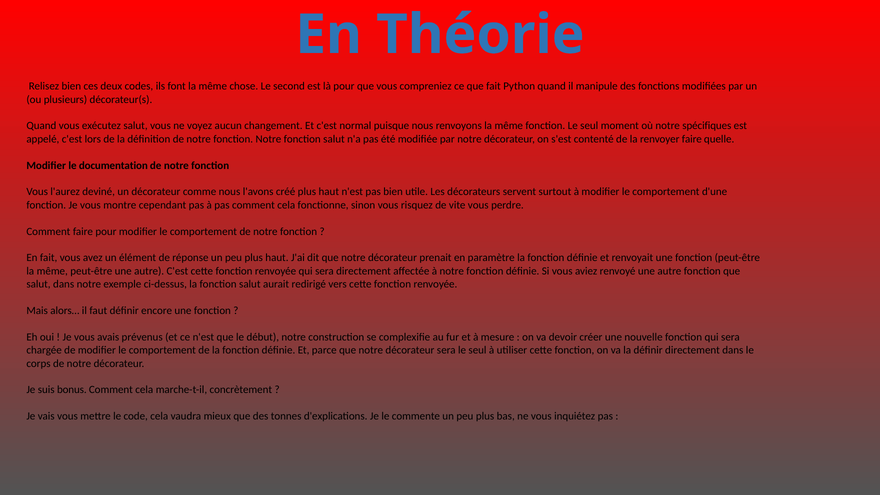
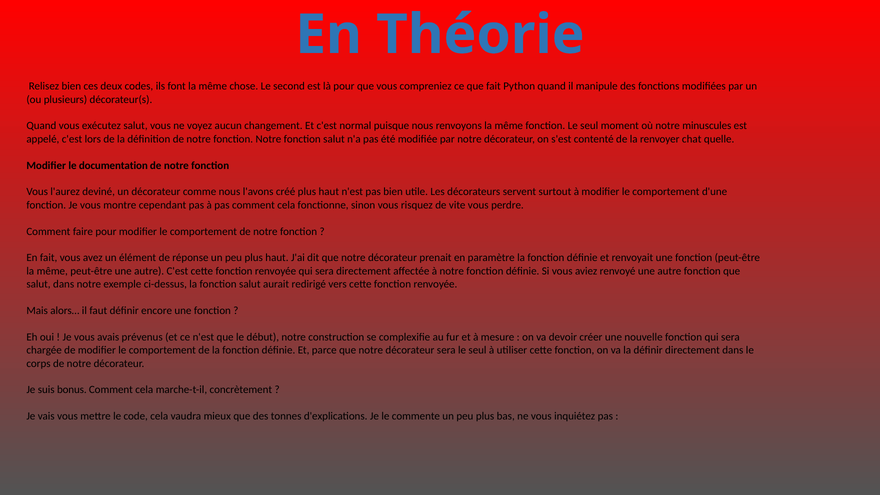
spécifiques: spécifiques -> minuscules
renvoyer faire: faire -> chat
